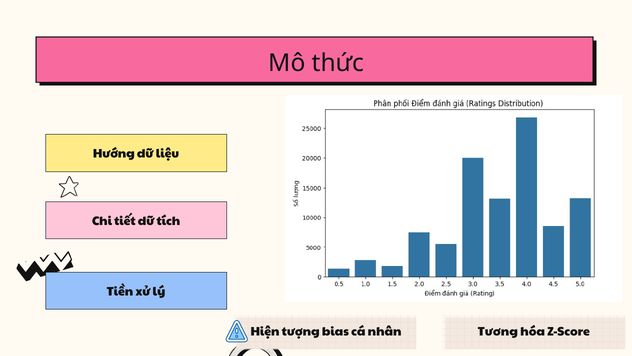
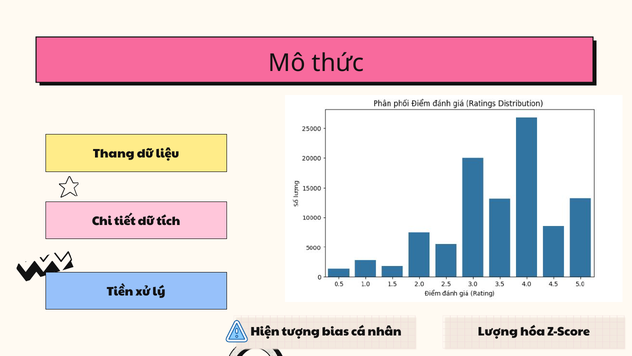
Hướng: Hướng -> Thang
Tương: Tương -> Lượng
